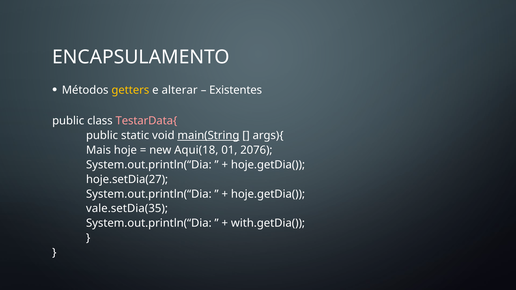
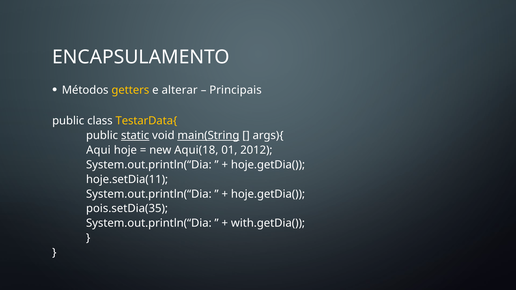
Existentes: Existentes -> Principais
TestarData{ colour: pink -> yellow
static underline: none -> present
Mais: Mais -> Aqui
2076: 2076 -> 2012
hoje.setDia(27: hoje.setDia(27 -> hoje.setDia(11
vale.setDia(35: vale.setDia(35 -> pois.setDia(35
